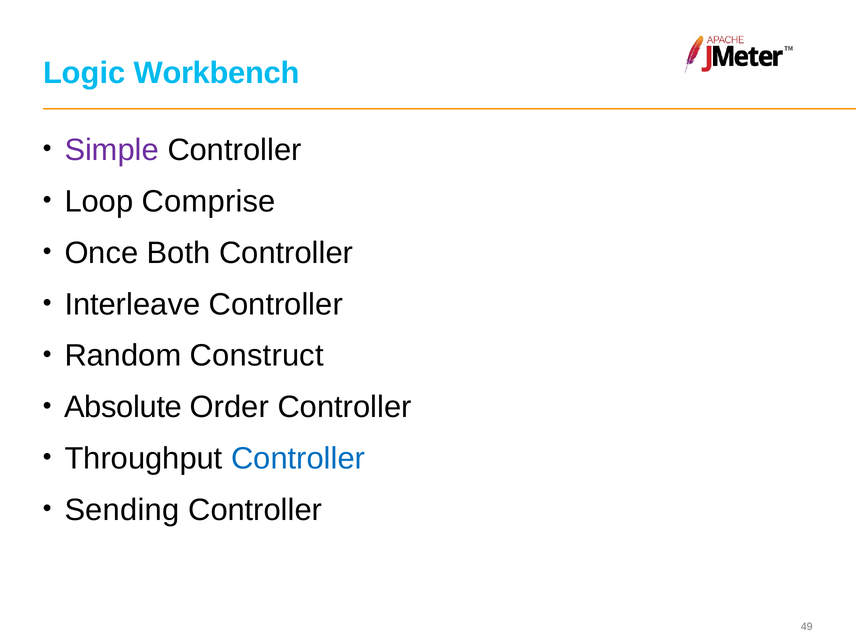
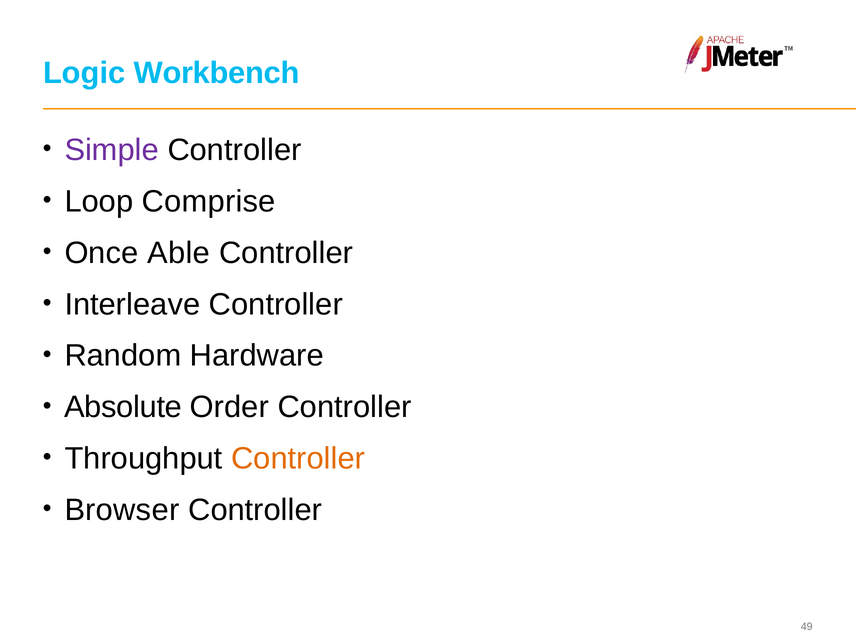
Both: Both -> Able
Construct: Construct -> Hardware
Controller at (298, 459) colour: blue -> orange
Sending: Sending -> Browser
